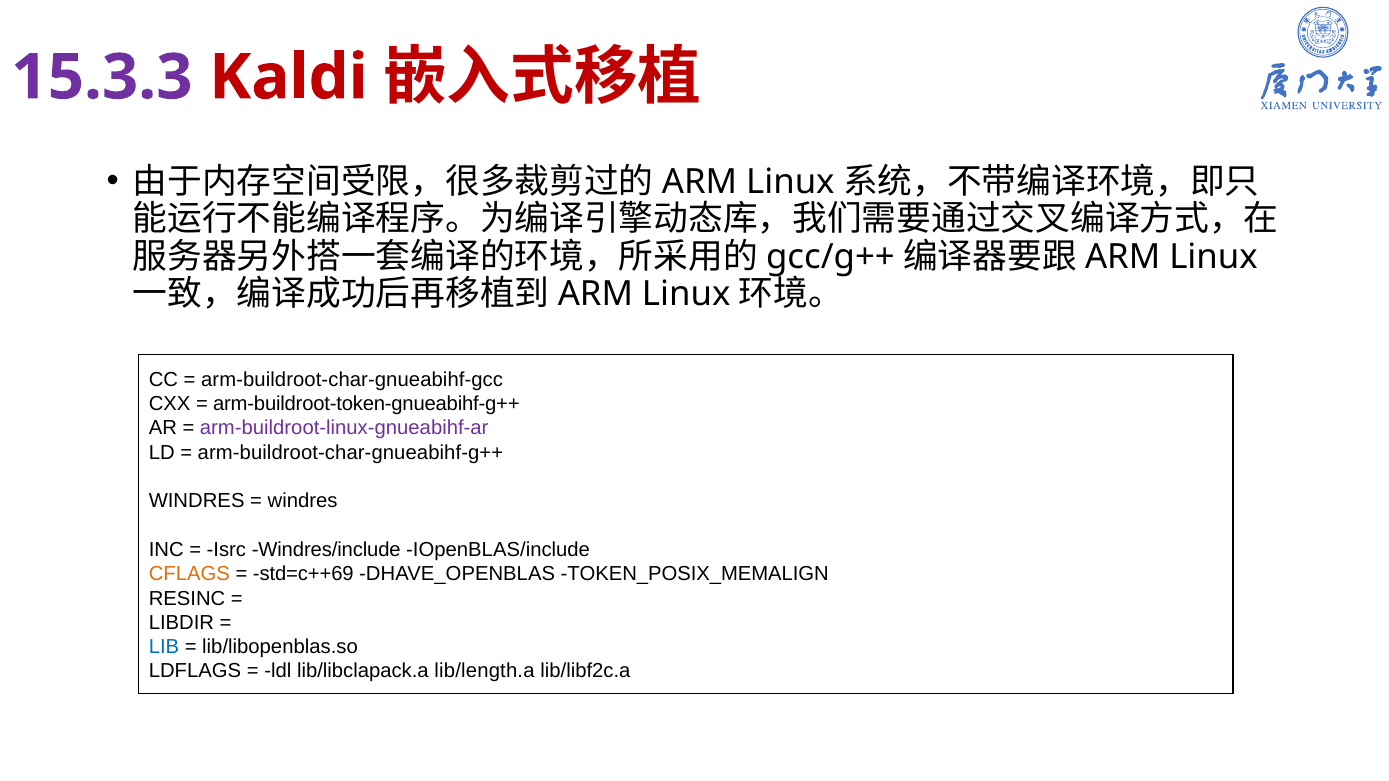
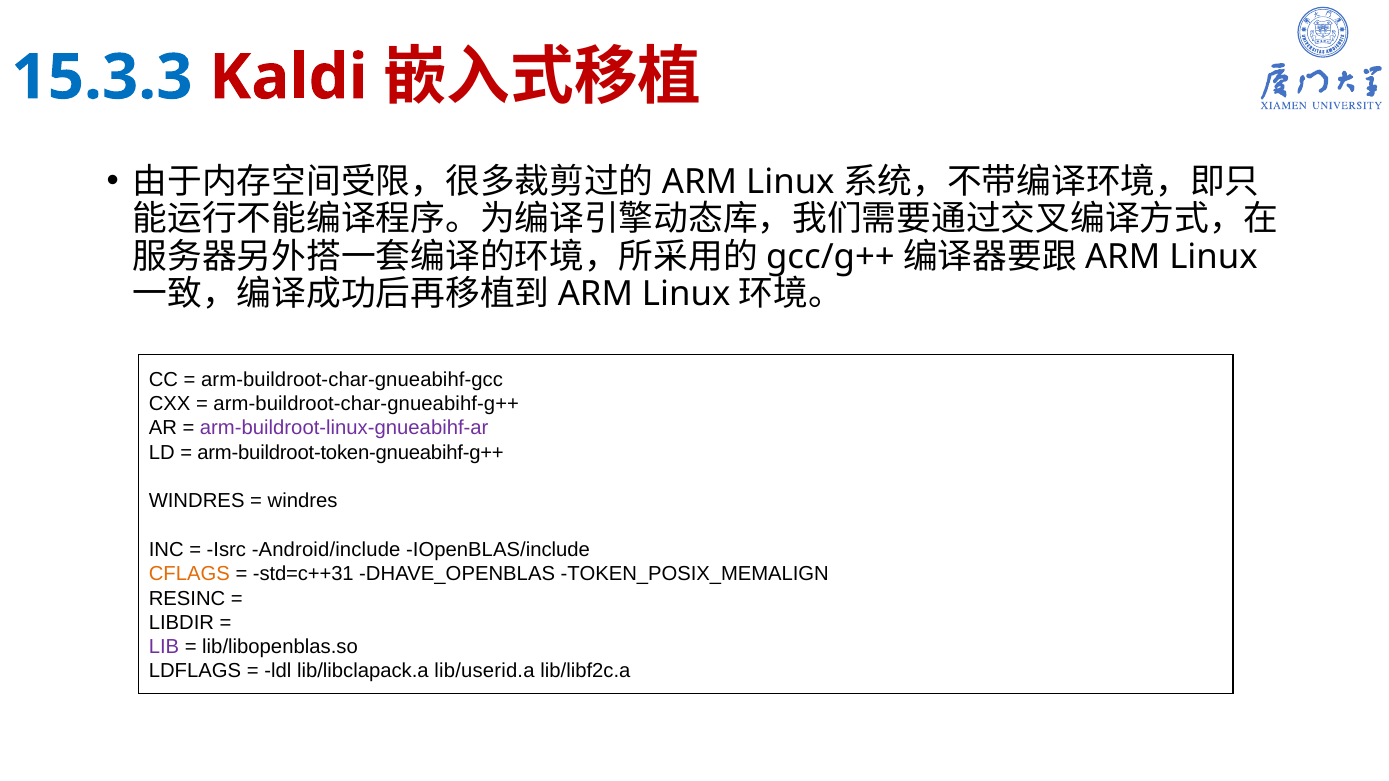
15.3.3 colour: purple -> blue
arm-buildroot-token-gnueabihf-g++: arm-buildroot-token-gnueabihf-g++ -> arm-buildroot-char-gnueabihf-g++
arm-buildroot-char-gnueabihf-g++: arm-buildroot-char-gnueabihf-g++ -> arm-buildroot-token-gnueabihf-g++
Windres/include: Windres/include -> Android/include
std=c++69: std=c++69 -> std=c++31
LIB colour: blue -> purple
lib/length.a: lib/length.a -> lib/userid.a
